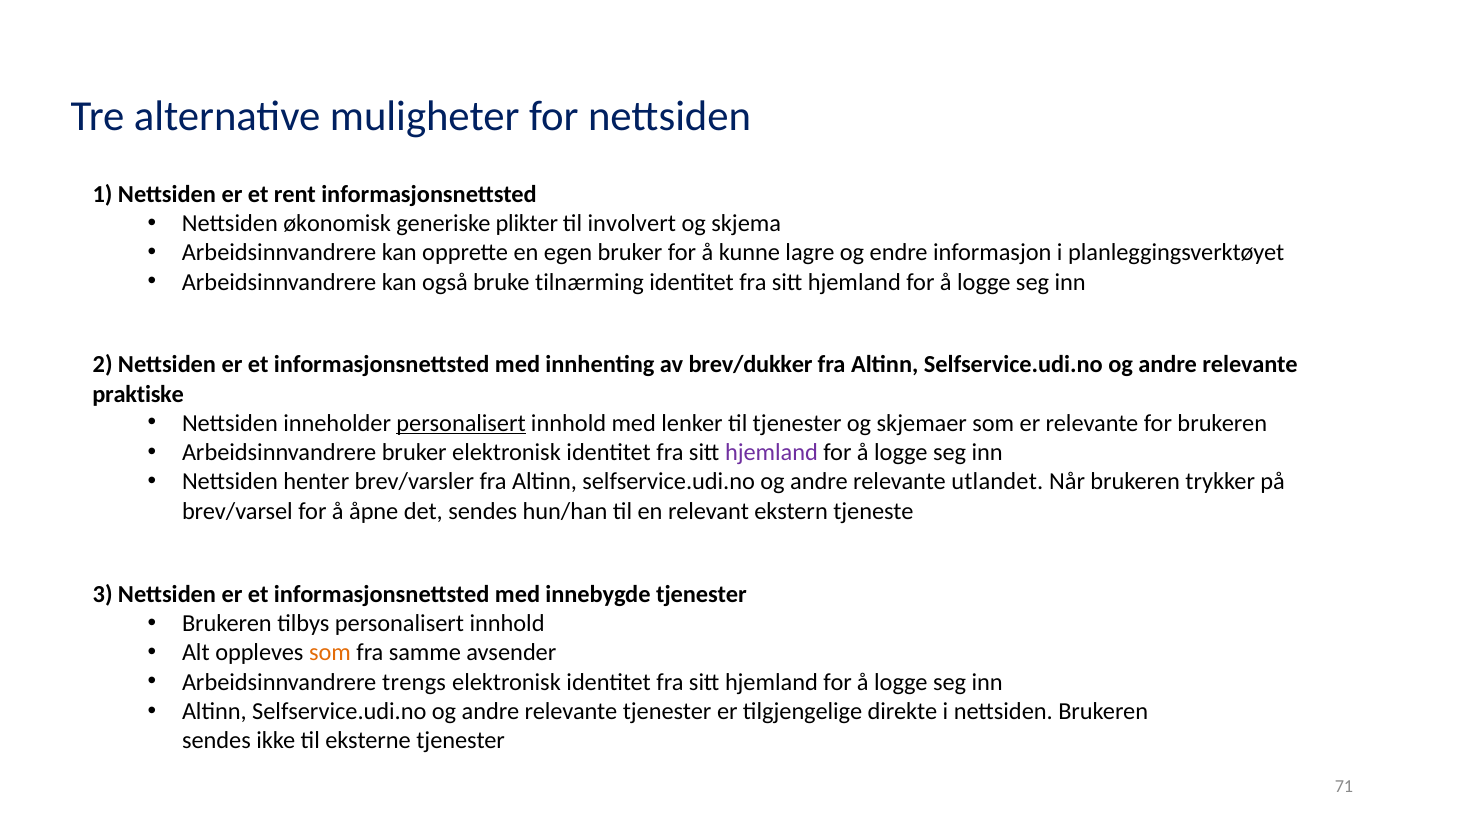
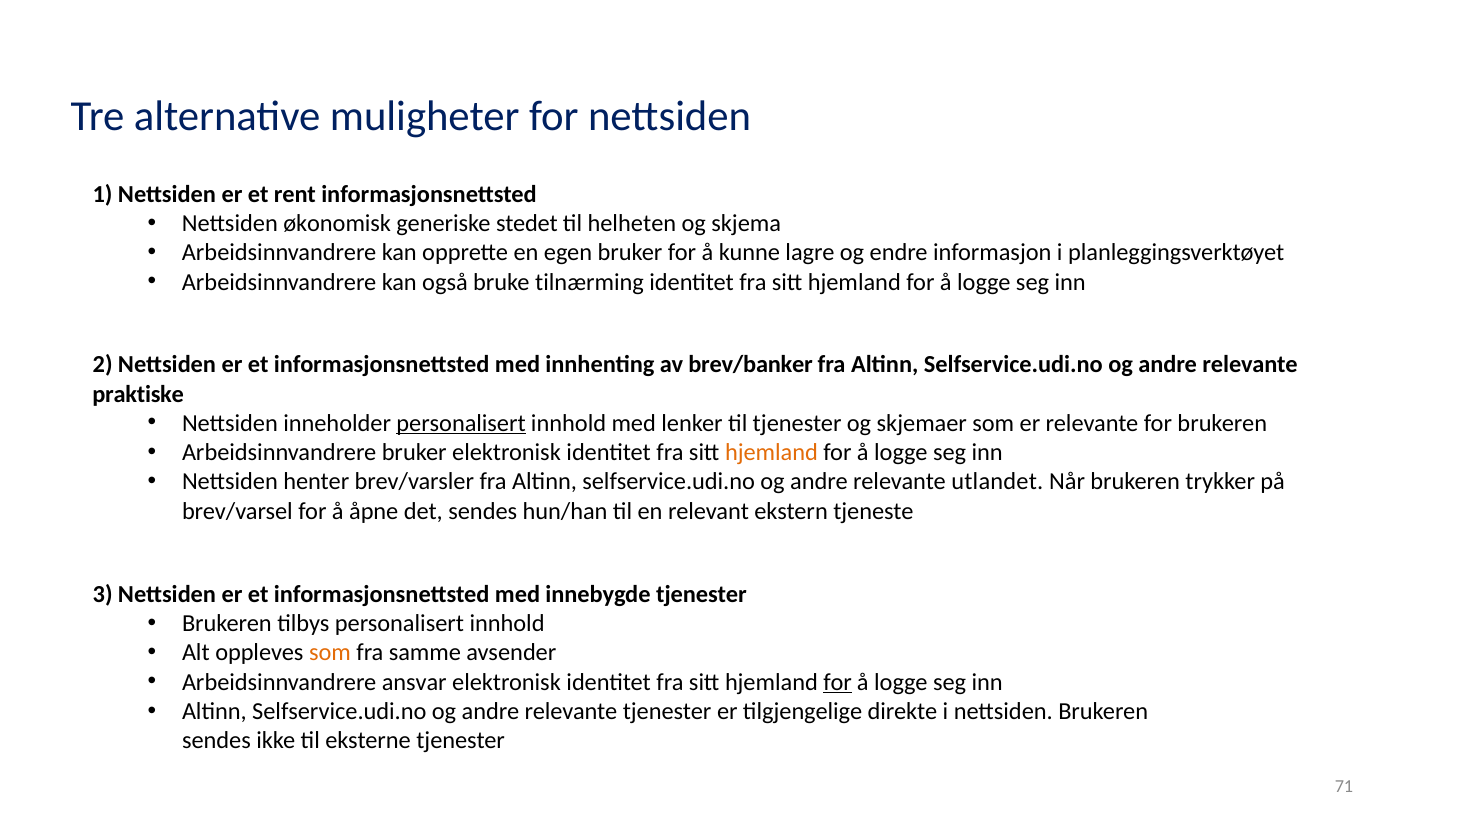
plikter: plikter -> stedet
involvert: involvert -> helheten
brev/dukker: brev/dukker -> brev/banker
hjemland at (771, 453) colour: purple -> orange
trengs: trengs -> ansvar
for at (838, 682) underline: none -> present
